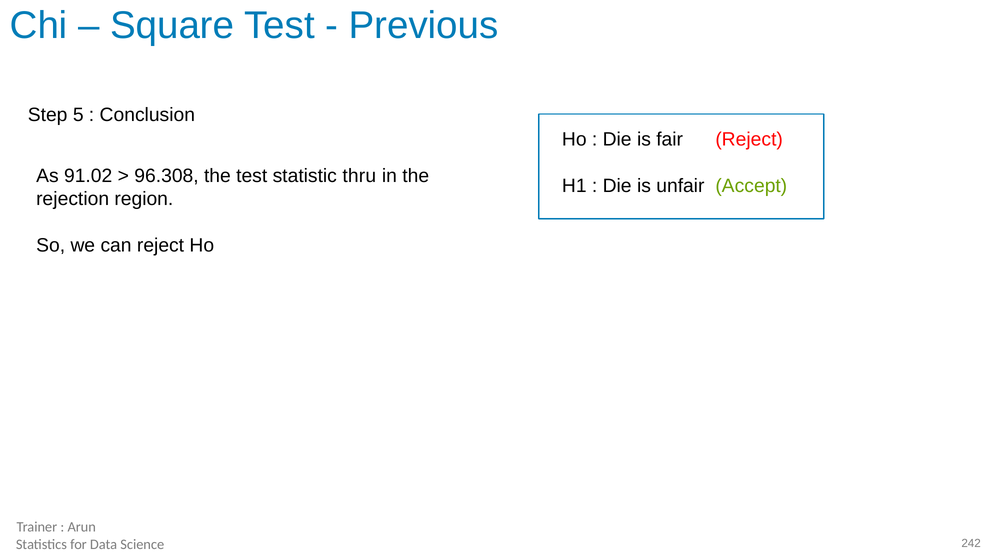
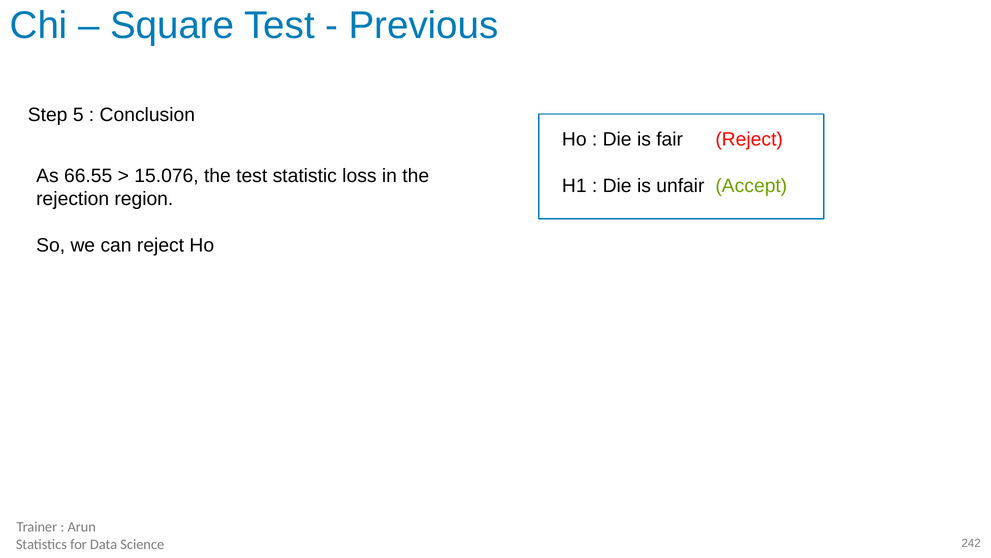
91.02: 91.02 -> 66.55
96.308: 96.308 -> 15.076
thru: thru -> loss
